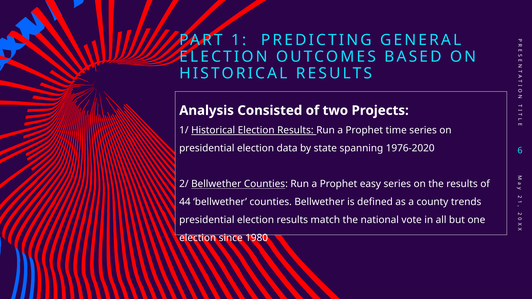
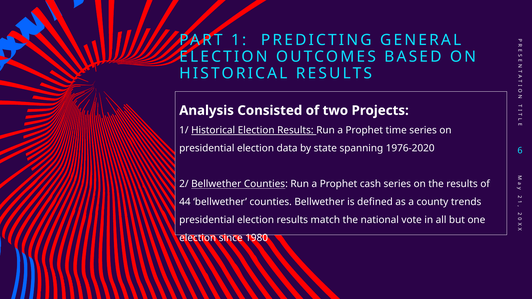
easy: easy -> cash
